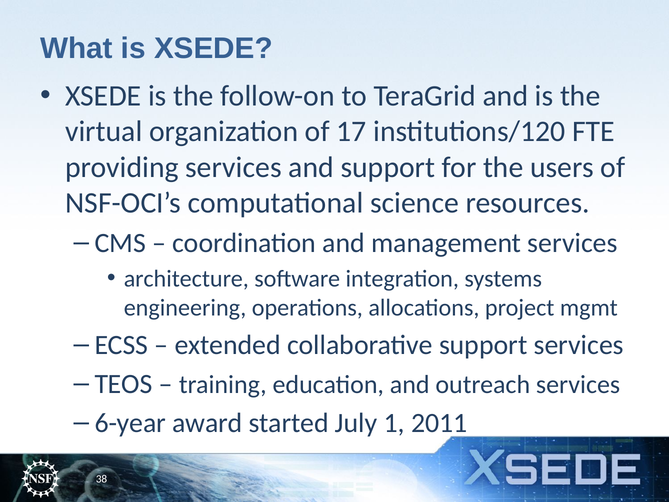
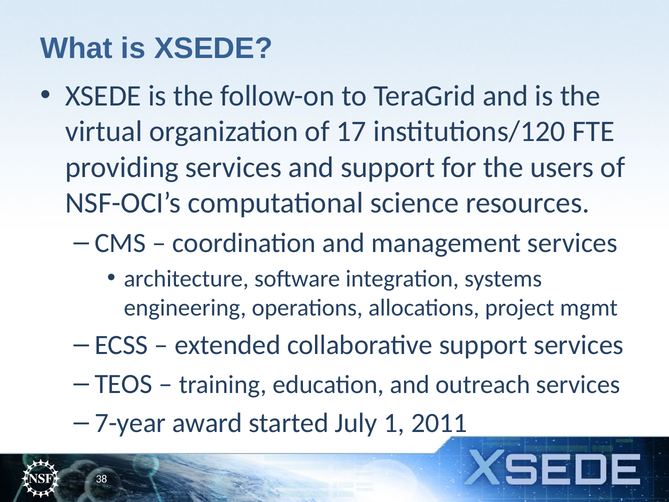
6-year: 6-year -> 7-year
